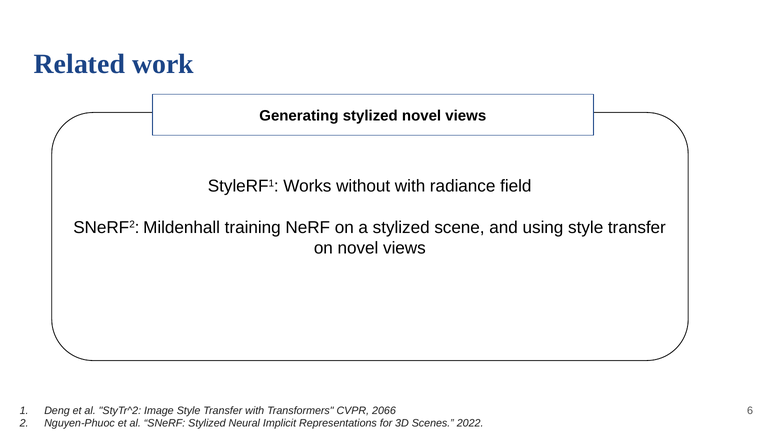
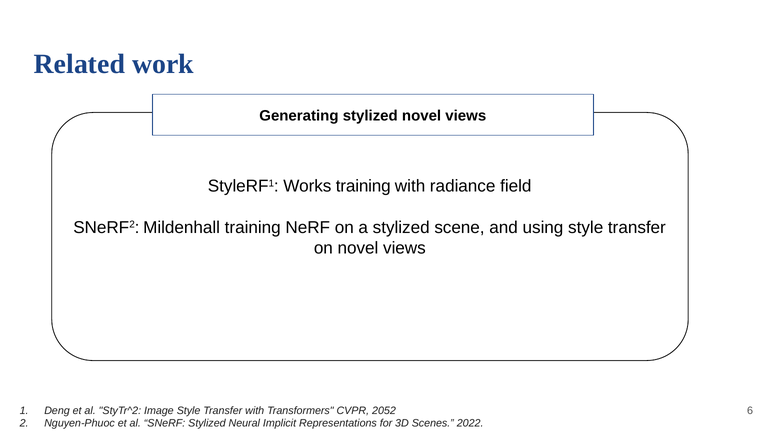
Works without: without -> training
2066: 2066 -> 2052
